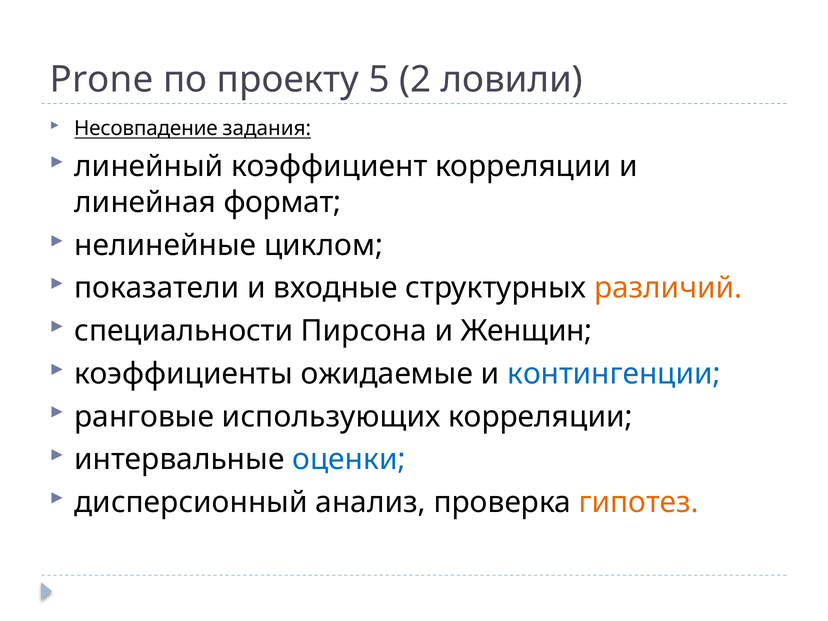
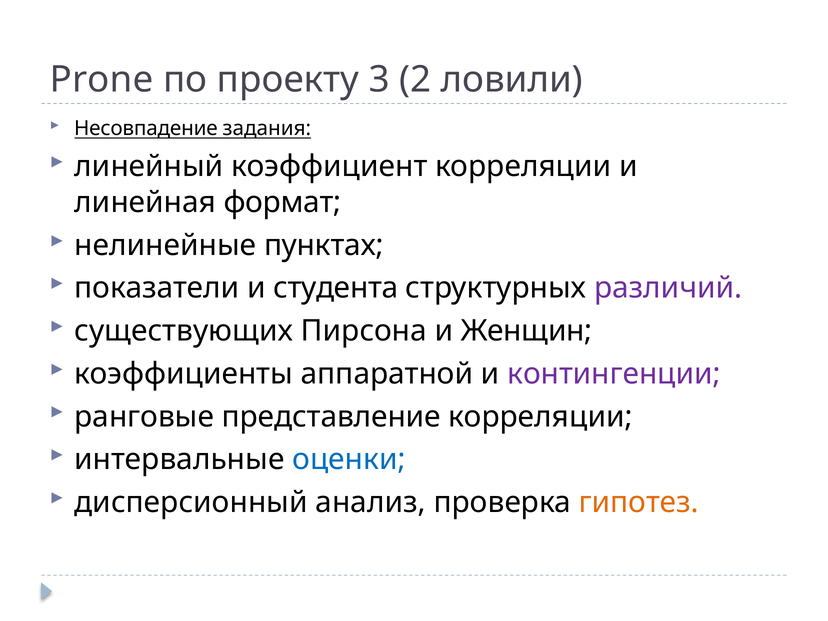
5: 5 -> 3
циклом: циклом -> пунктах
входные: входные -> студента
различий colour: orange -> purple
специальности: специальности -> существующих
ожидаемые: ожидаемые -> аппаратной
контингенции colour: blue -> purple
использующих: использующих -> представление
